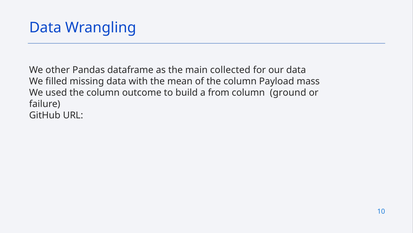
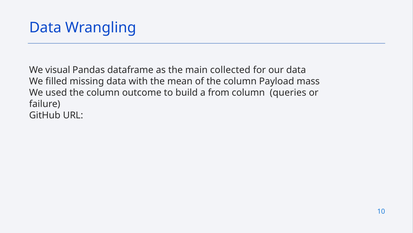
other: other -> visual
ground: ground -> queries
